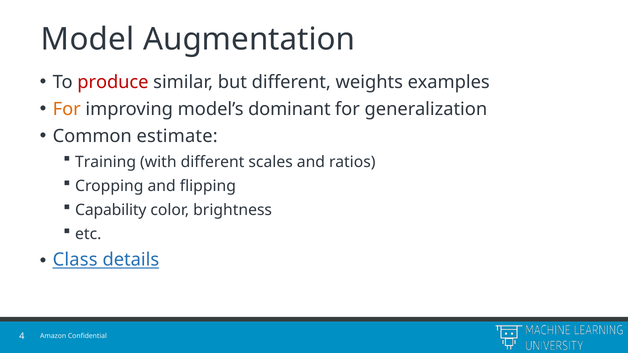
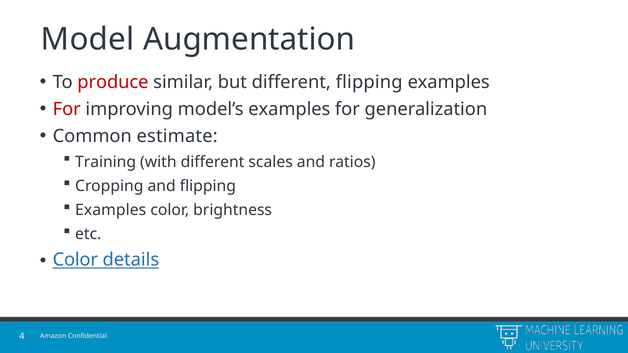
different weights: weights -> flipping
For at (67, 109) colour: orange -> red
model’s dominant: dominant -> examples
Capability at (111, 210): Capability -> Examples
Class at (75, 260): Class -> Color
